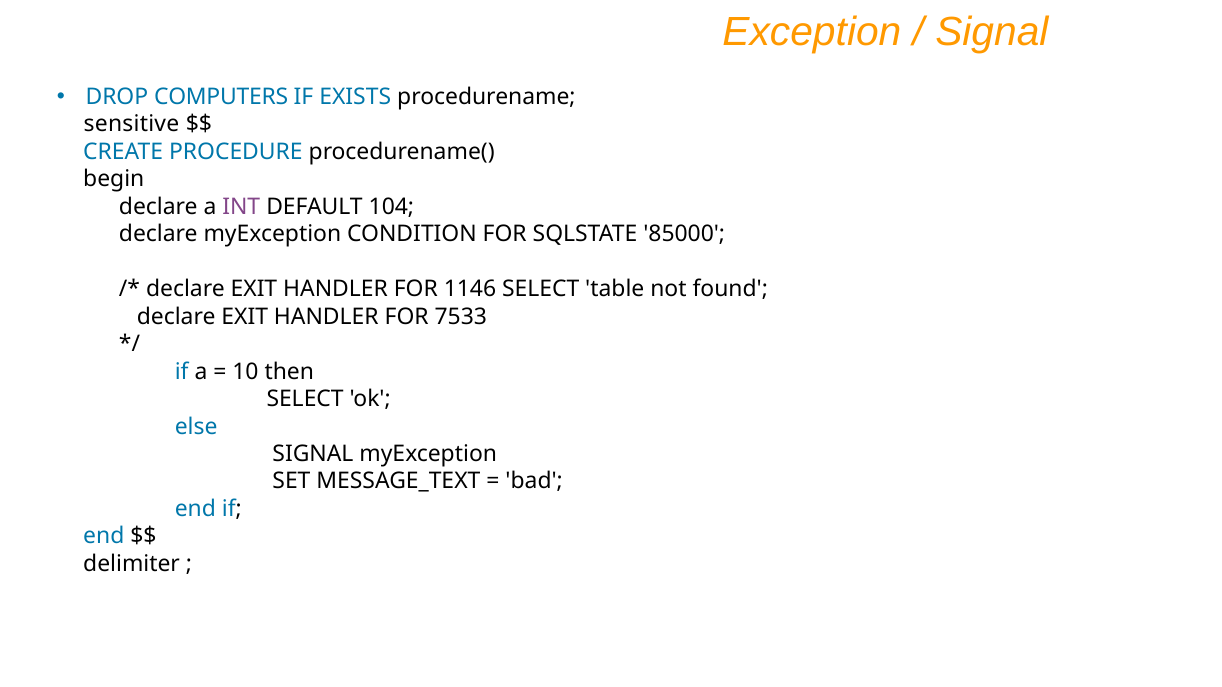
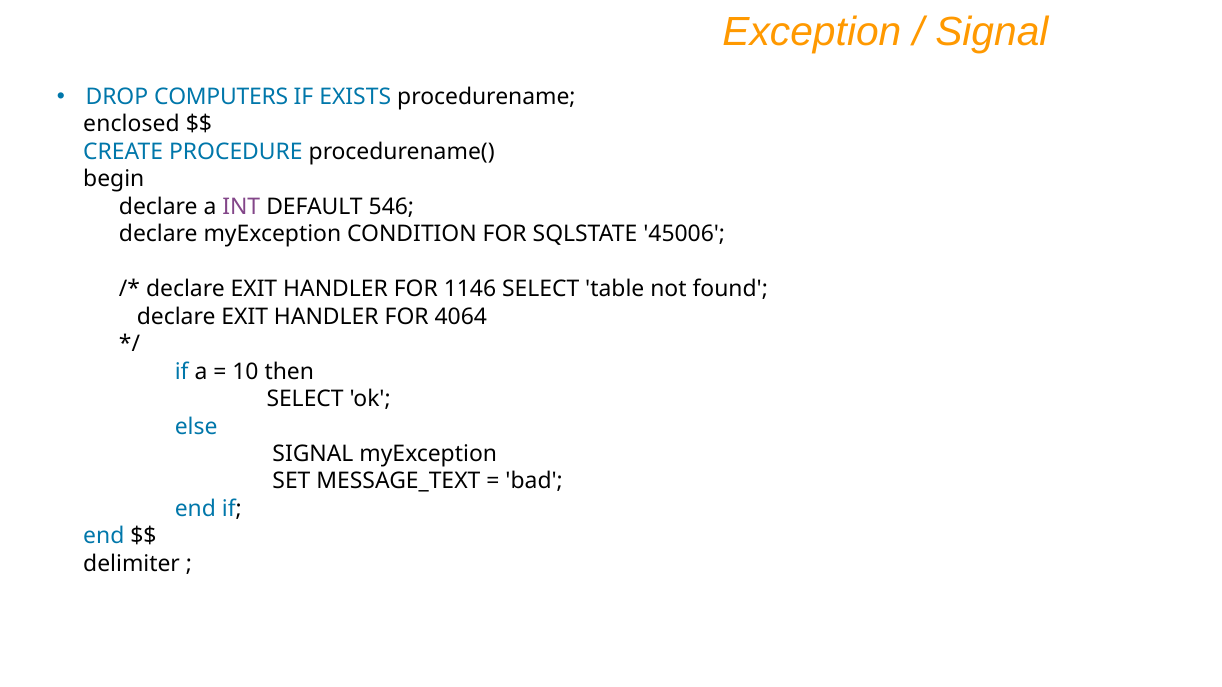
sensitive: sensitive -> enclosed
104: 104 -> 546
85000: 85000 -> 45006
7533: 7533 -> 4064
